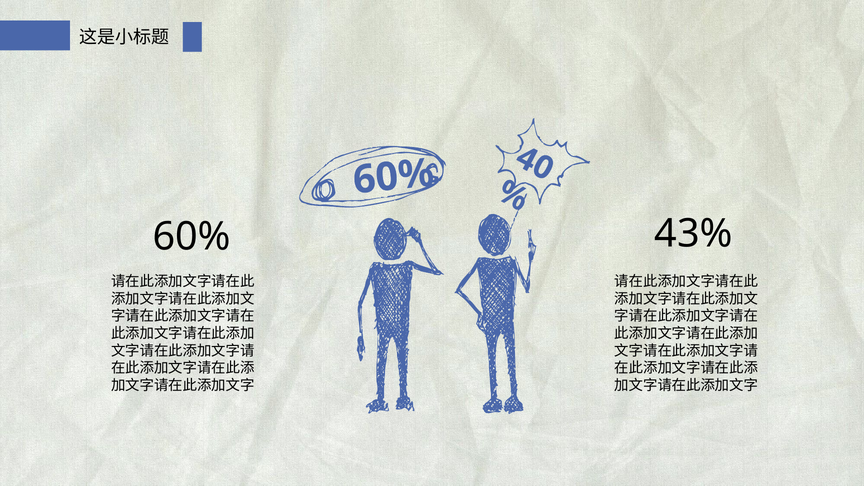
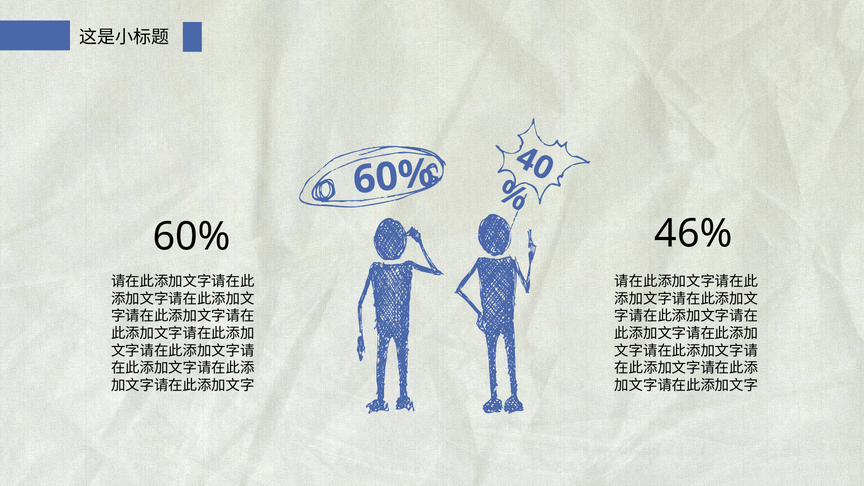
43%: 43% -> 46%
